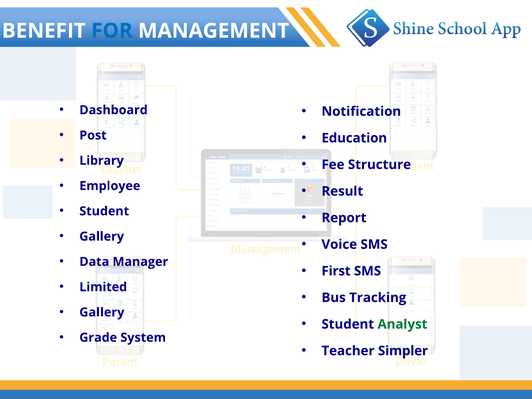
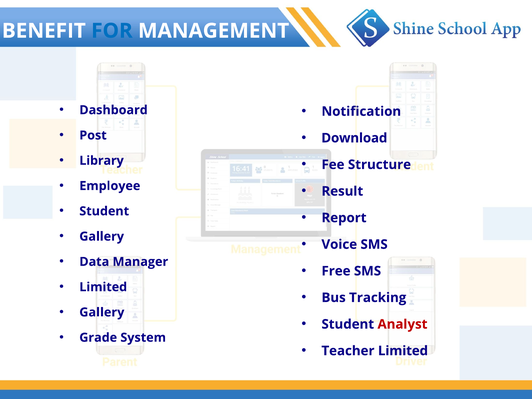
Education: Education -> Download
First: First -> Free
Analyst colour: green -> red
Teacher Simpler: Simpler -> Limited
